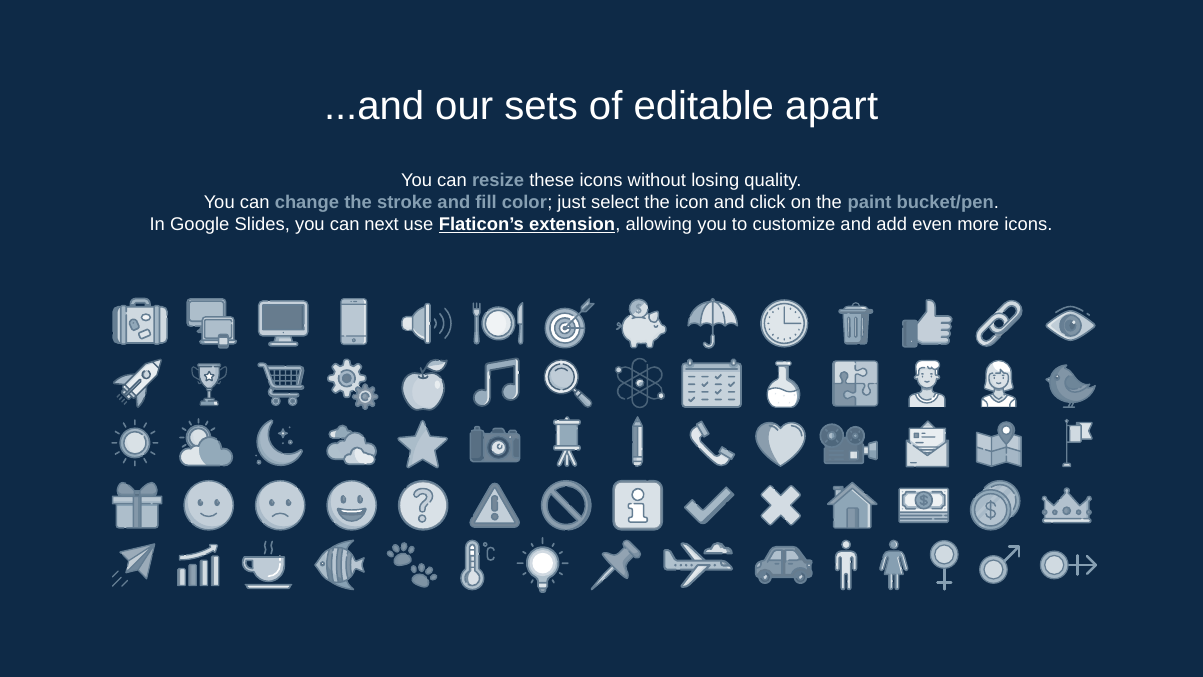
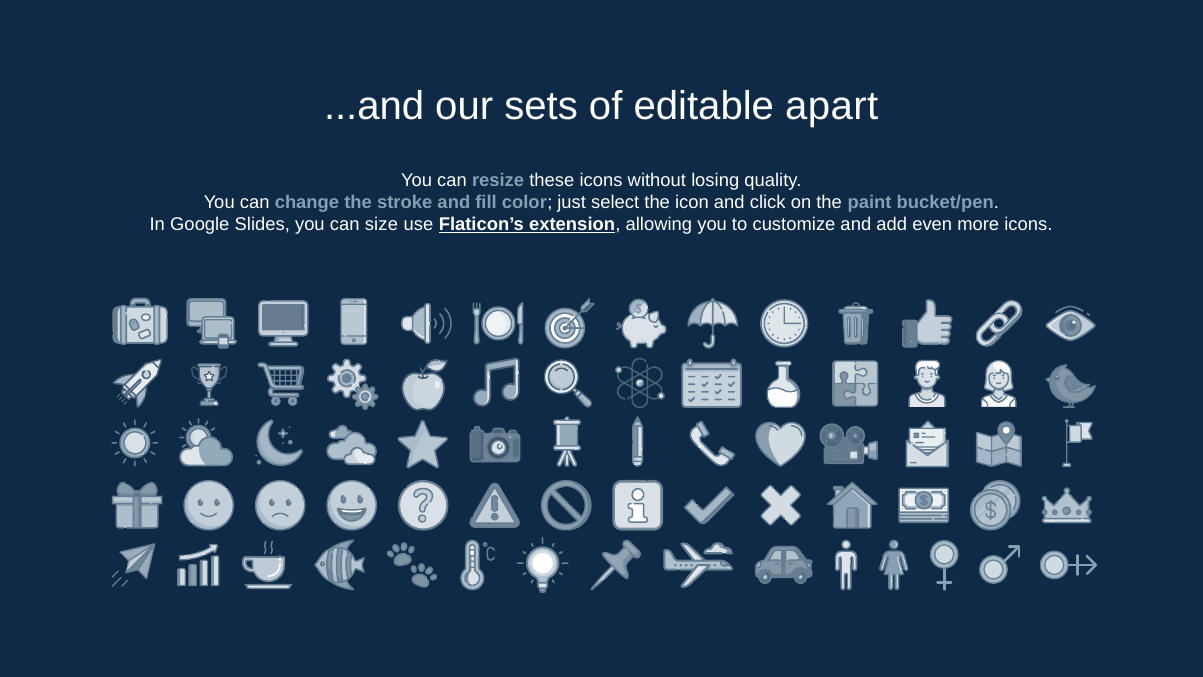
next: next -> size
